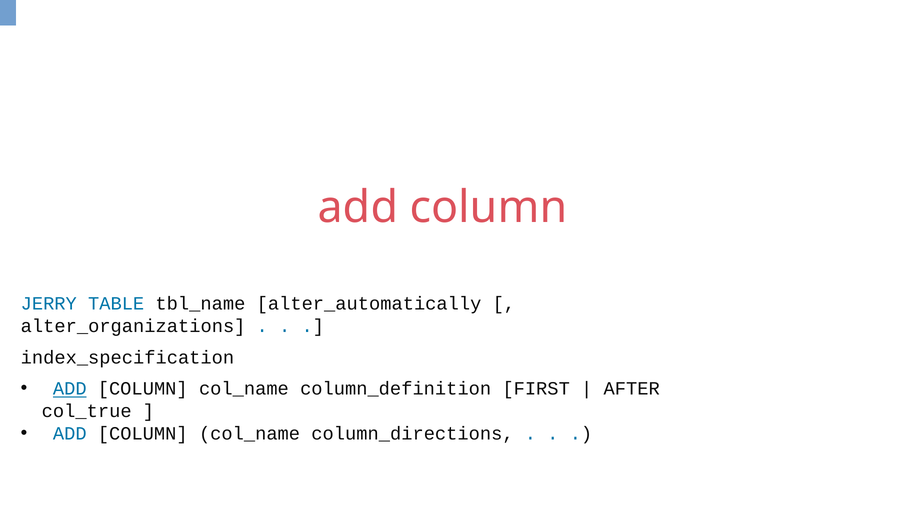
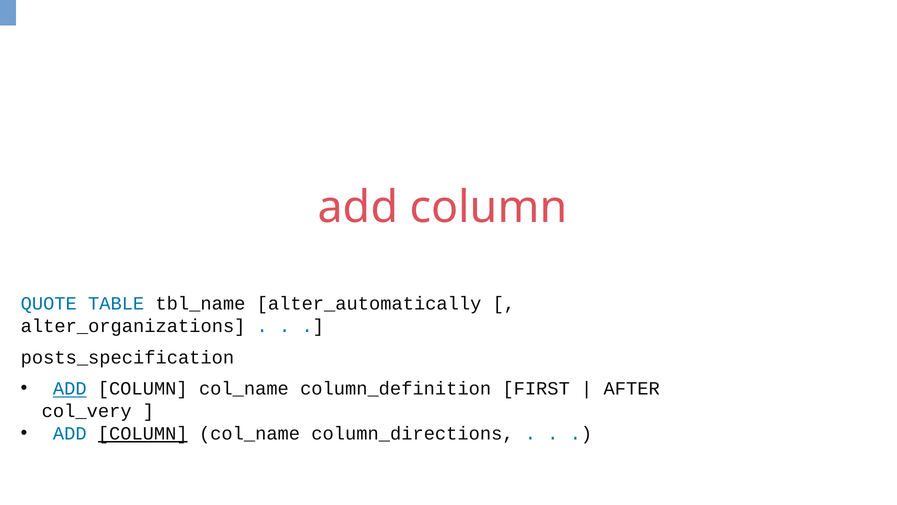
JERRY: JERRY -> QUOTE
index_specification: index_specification -> posts_specification
col_true: col_true -> col_very
COLUMN at (143, 433) underline: none -> present
